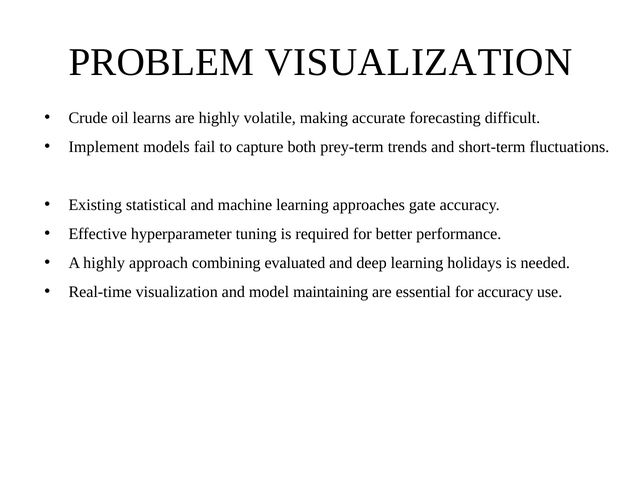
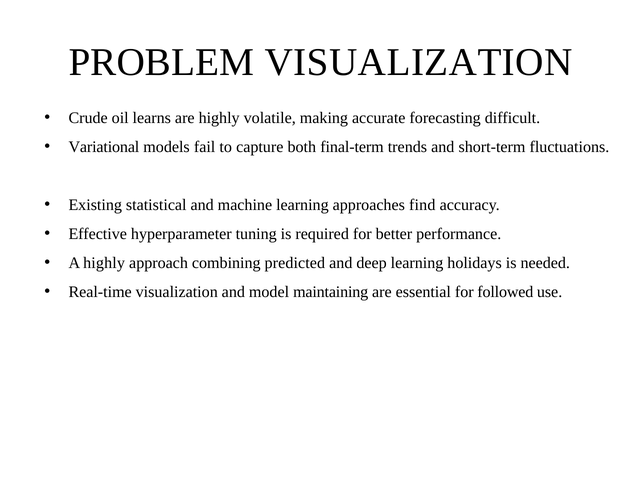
Implement: Implement -> Variational
prey-term: prey-term -> final-term
gate: gate -> find
evaluated: evaluated -> predicted
for accuracy: accuracy -> followed
